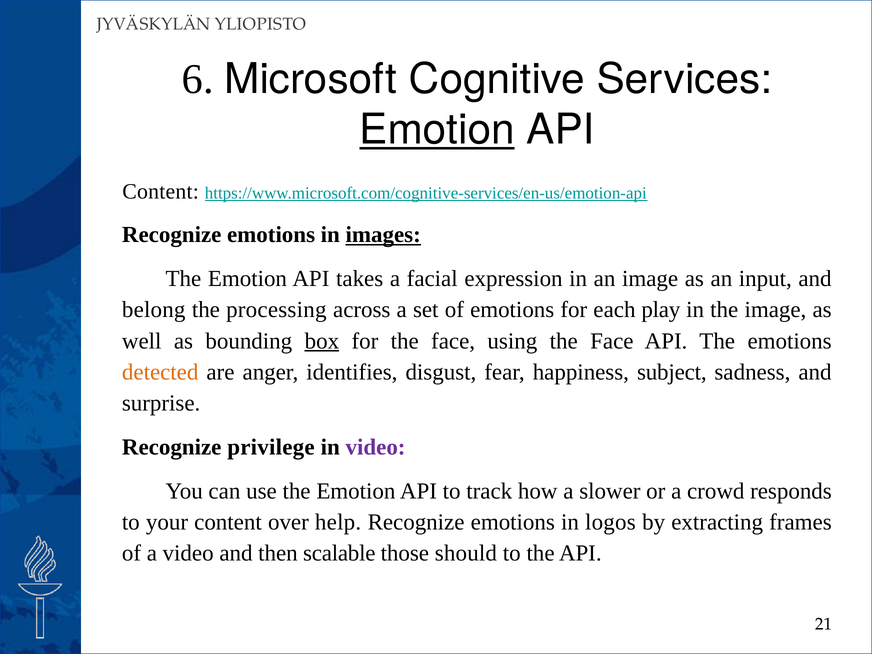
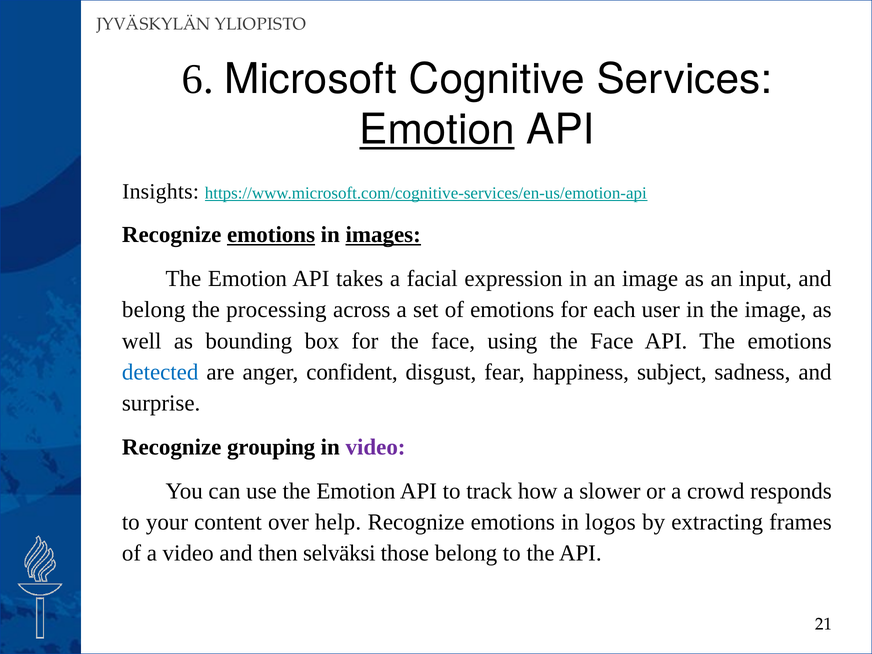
Content at (161, 191): Content -> Insights
emotions at (271, 235) underline: none -> present
play: play -> user
box underline: present -> none
detected colour: orange -> blue
identifies: identifies -> confident
privilege: privilege -> grouping
scalable: scalable -> selväksi
those should: should -> belong
